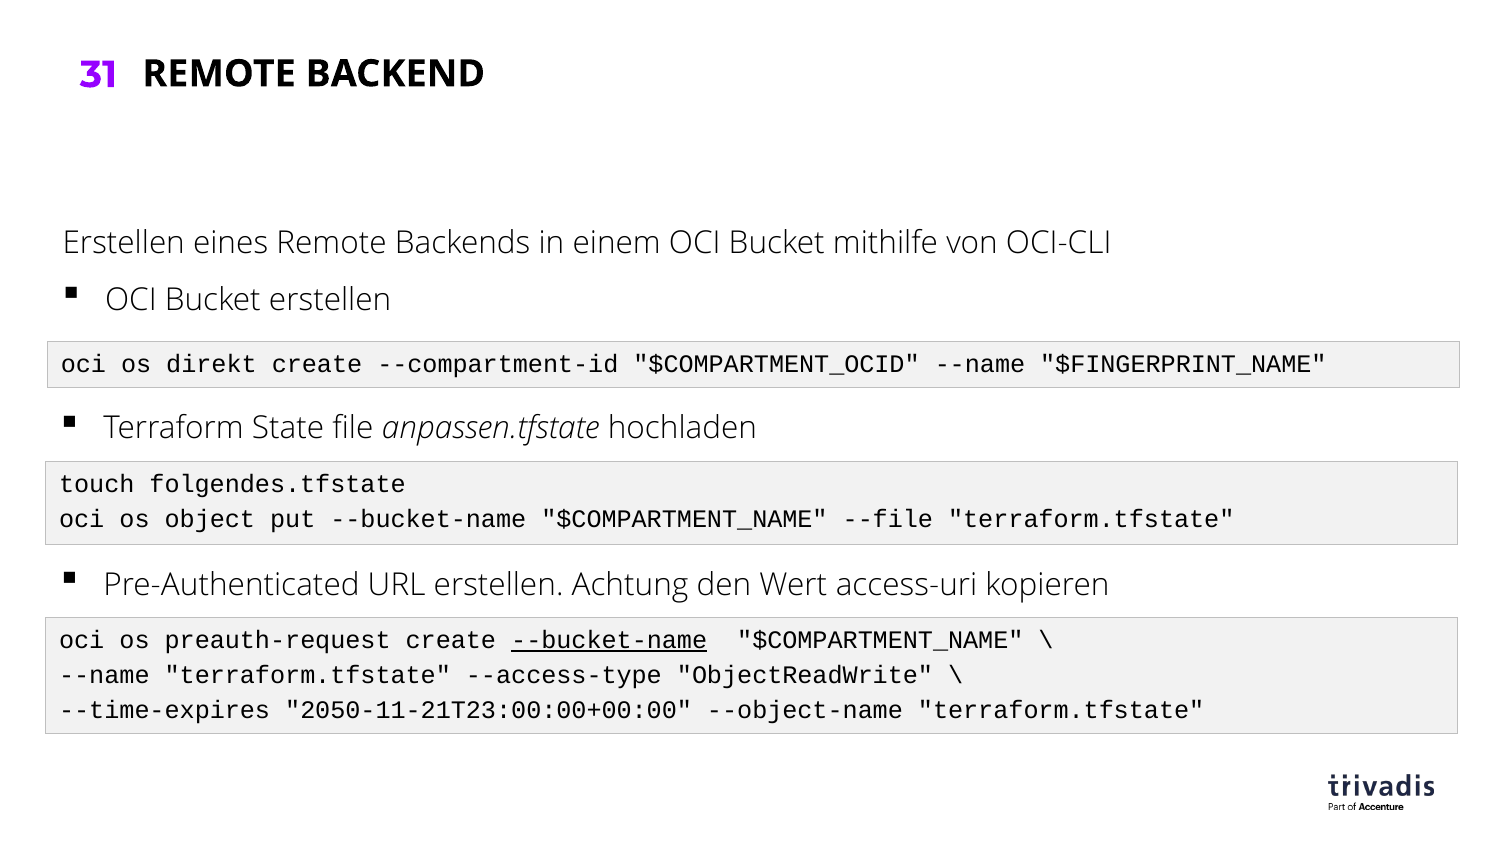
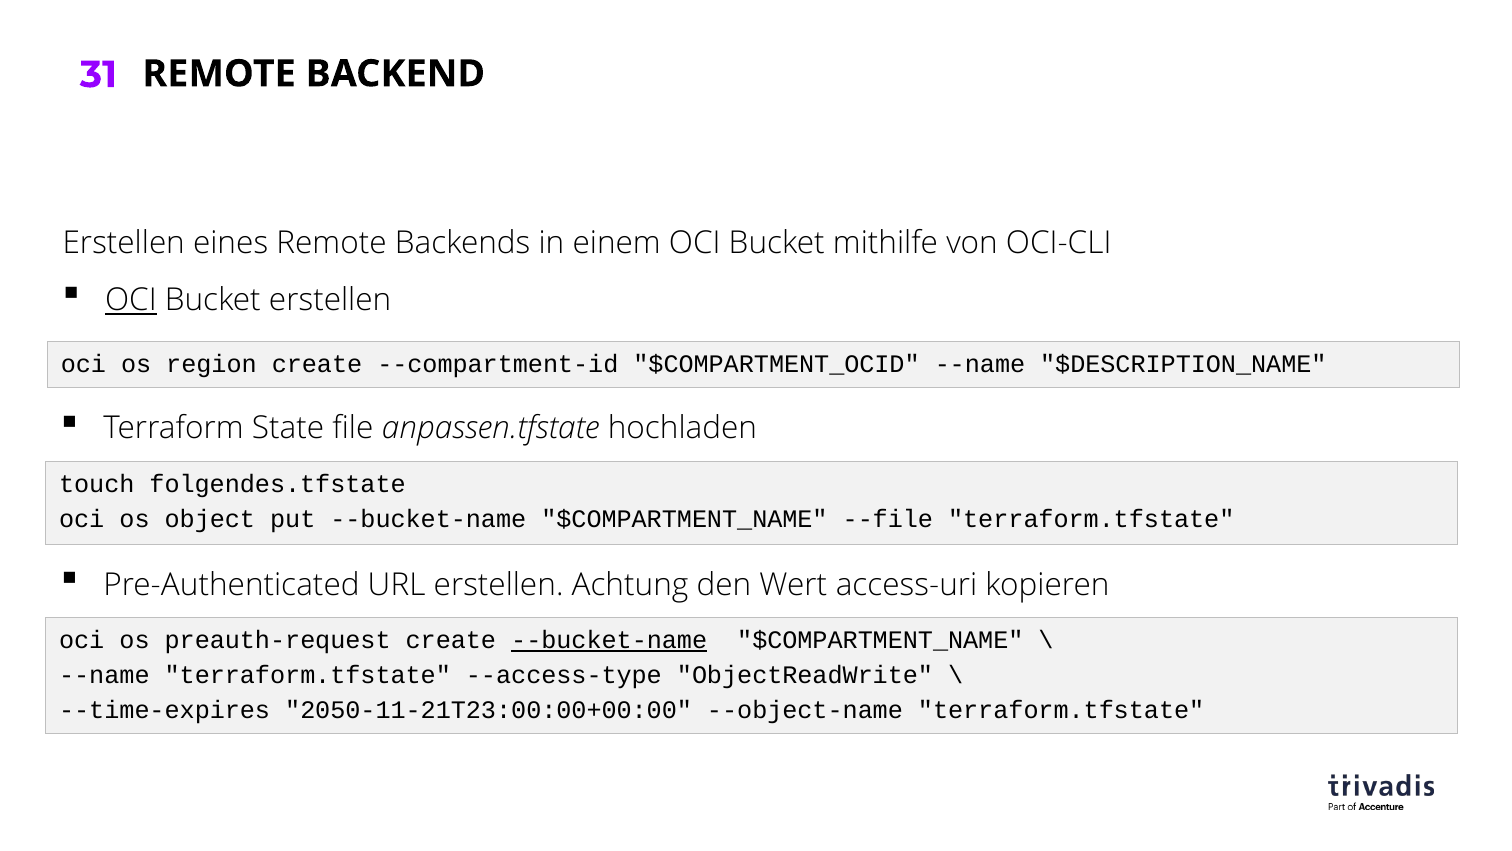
OCI at (131, 300) underline: none -> present
direkt: direkt -> region
$FINGERPRINT_NAME: $FINGERPRINT_NAME -> $DESCRIPTION_NAME
